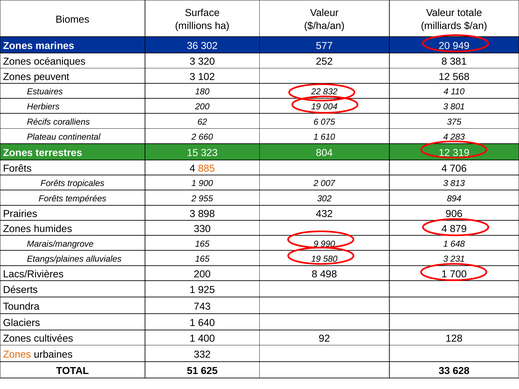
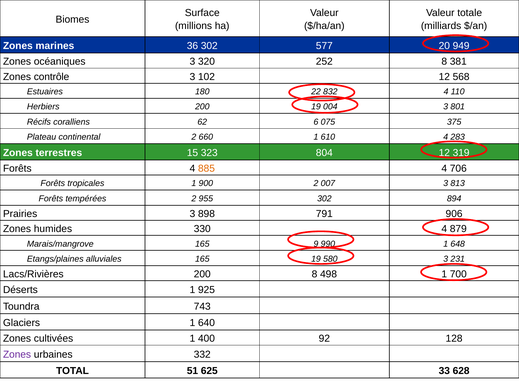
peuvent: peuvent -> contrôle
432: 432 -> 791
Zones at (17, 355) colour: orange -> purple
